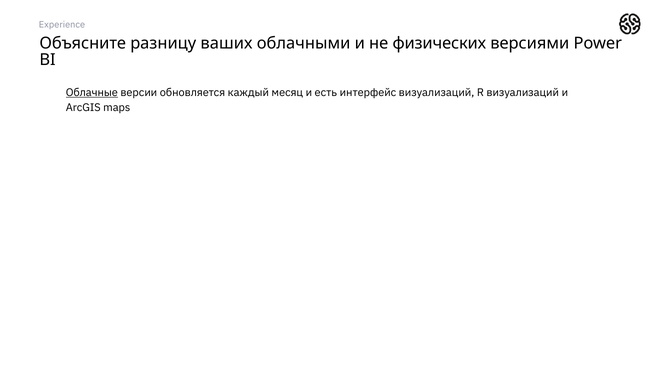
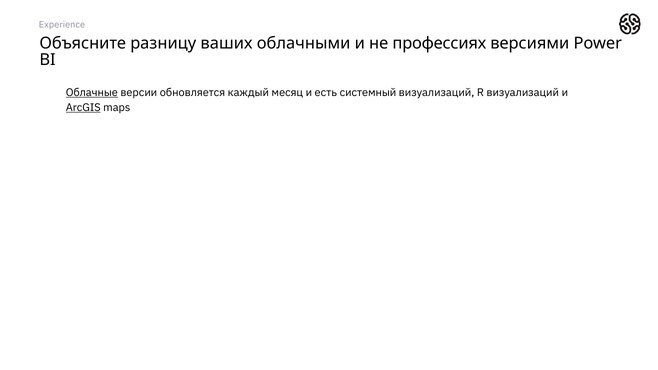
физических: физических -> профессиях
интерфейс: интерфейс -> системный
ArcGIS underline: none -> present
